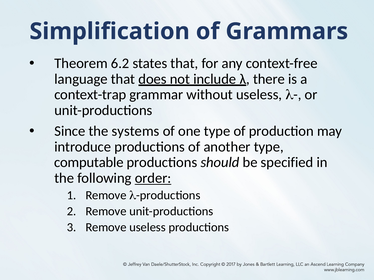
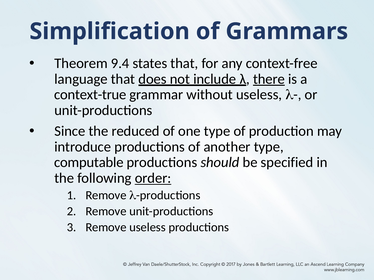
6.2: 6.2 -> 9.4
there underline: none -> present
context-trap: context-trap -> context-true
systems: systems -> reduced
